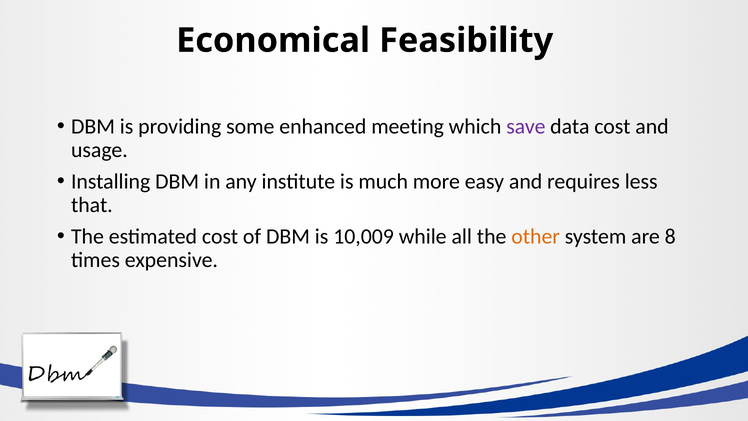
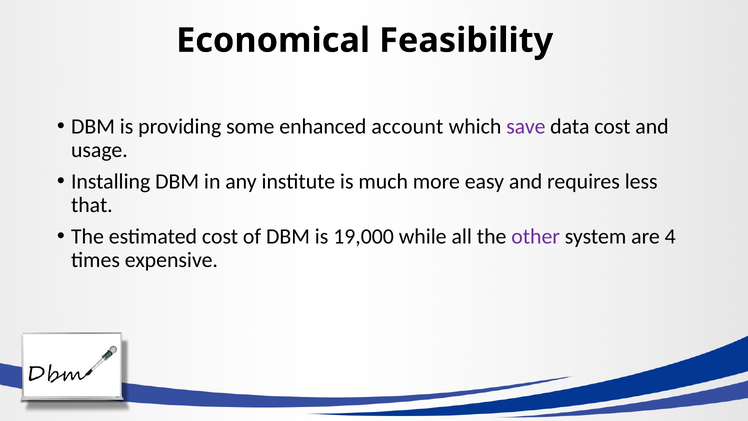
meeting: meeting -> account
10,009: 10,009 -> 19,000
other colour: orange -> purple
8: 8 -> 4
